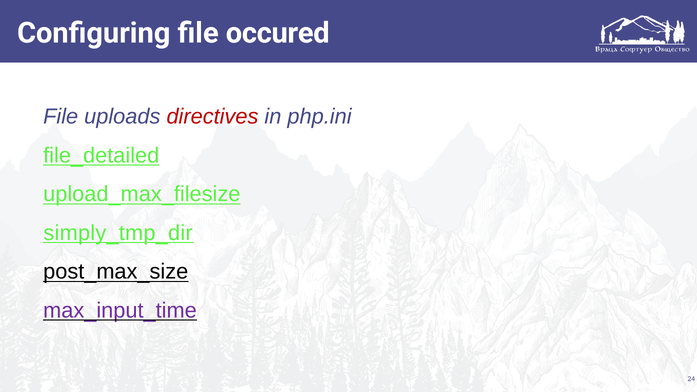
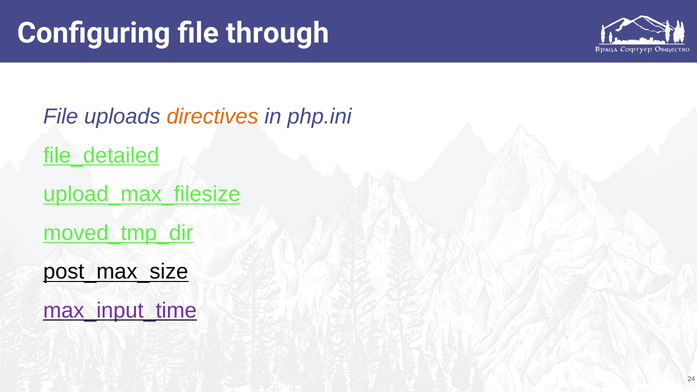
occured: occured -> through
directives colour: red -> orange
simply_tmp_dir: simply_tmp_dir -> moved_tmp_dir
